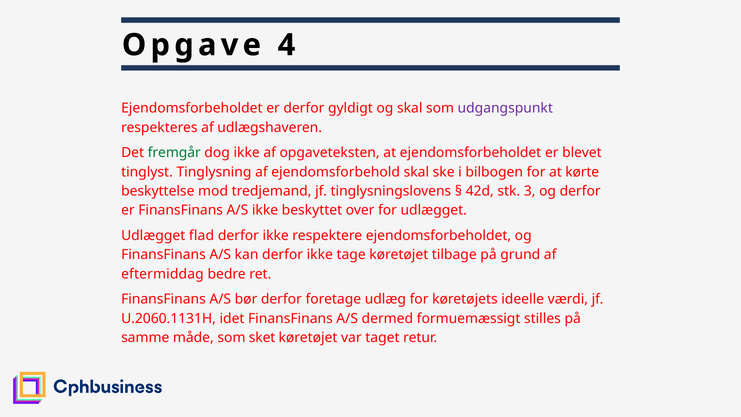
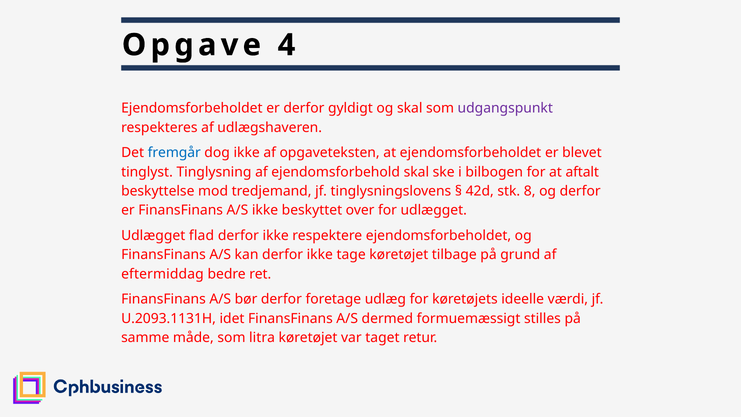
fremgår colour: green -> blue
kørte: kørte -> aftalt
3: 3 -> 8
U.2060.1131H: U.2060.1131H -> U.2093.1131H
sket: sket -> litra
